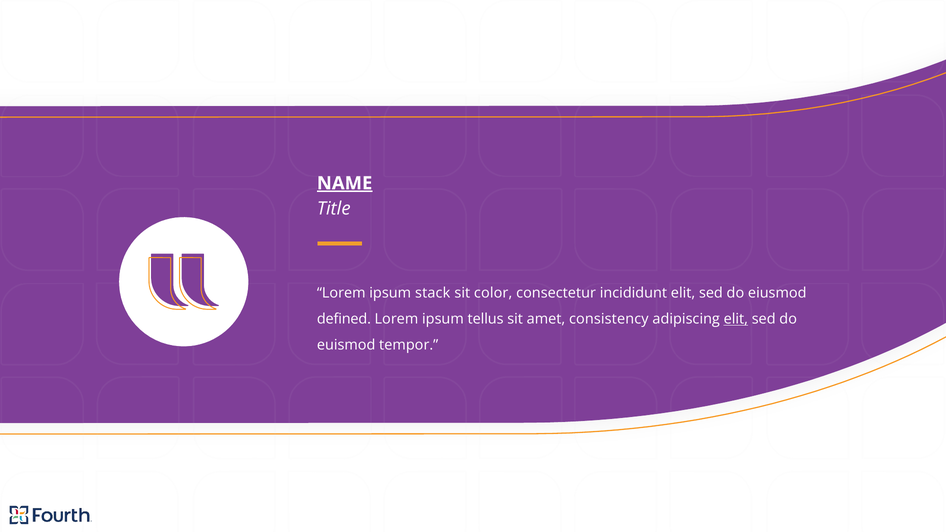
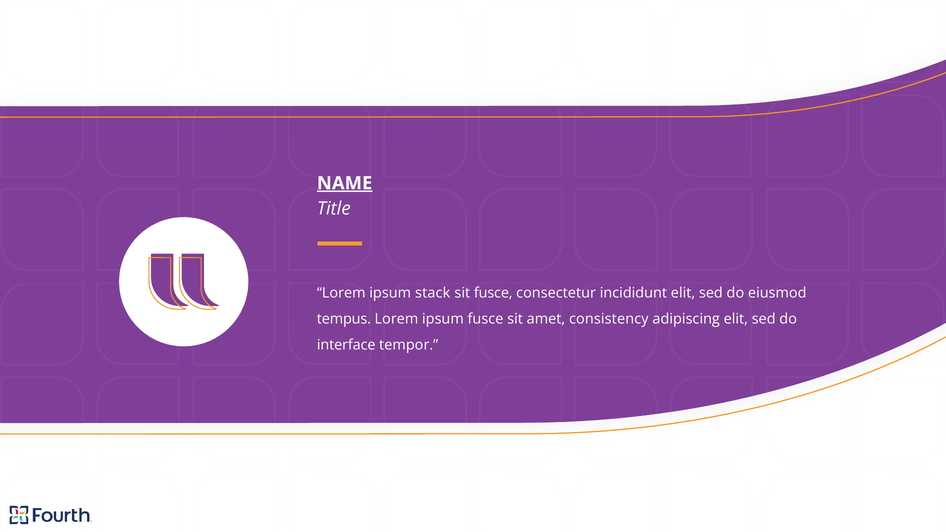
sit color: color -> fusce
defined: defined -> tempus
ipsum tellus: tellus -> fusce
elit at (736, 319) underline: present -> none
euismod: euismod -> interface
